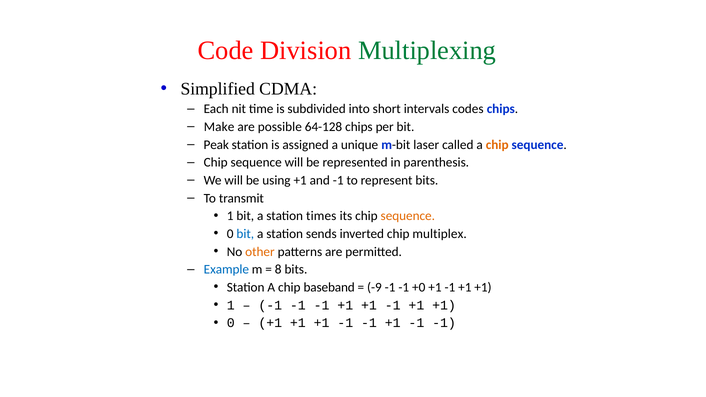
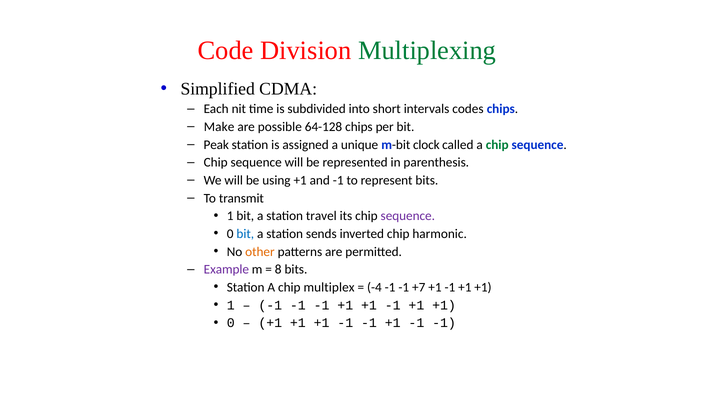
laser: laser -> clock
chip at (497, 145) colour: orange -> green
times: times -> travel
sequence at (408, 216) colour: orange -> purple
multiplex: multiplex -> harmonic
Example colour: blue -> purple
baseband: baseband -> multiplex
-9: -9 -> -4
+0: +0 -> +7
